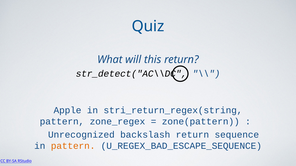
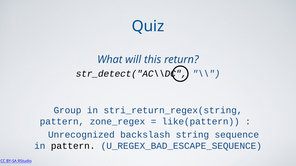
Apple: Apple -> Group
zone(pattern: zone(pattern -> like(pattern
backslash return: return -> string
pattern at (73, 146) colour: orange -> black
